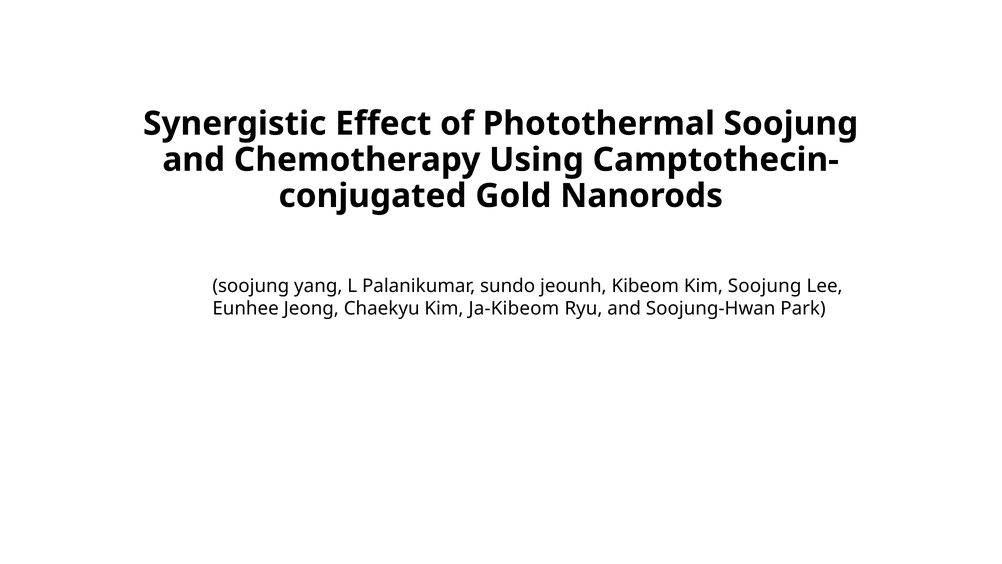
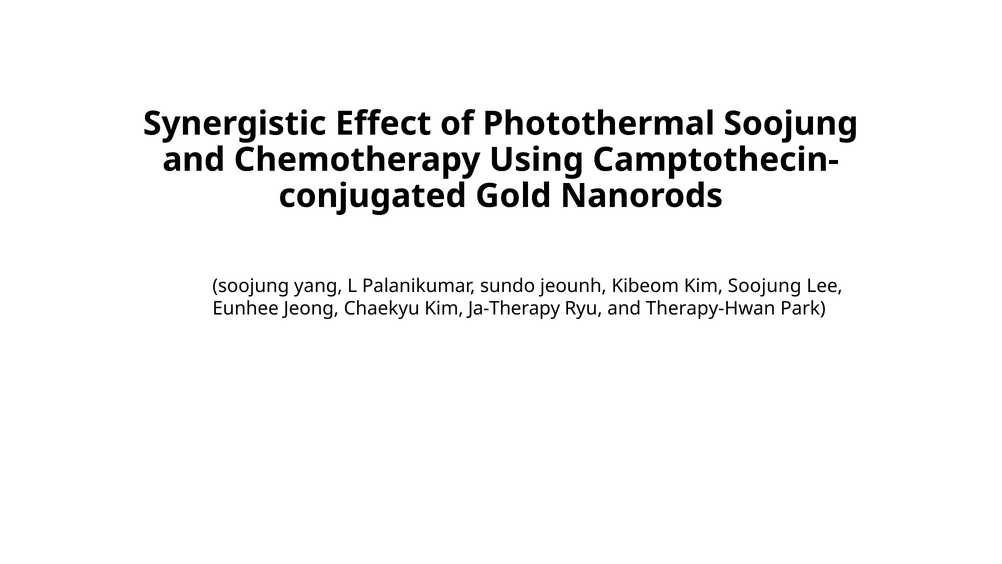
Ja-Kibeom: Ja-Kibeom -> Ja-Therapy
Soojung-Hwan: Soojung-Hwan -> Therapy-Hwan
